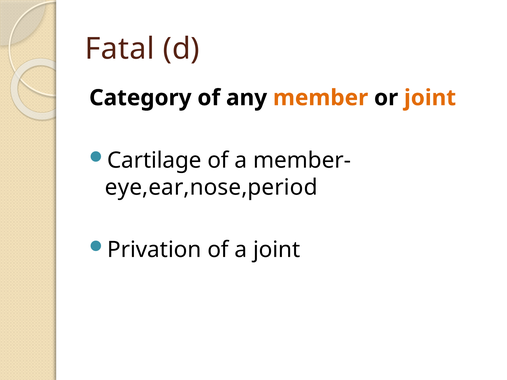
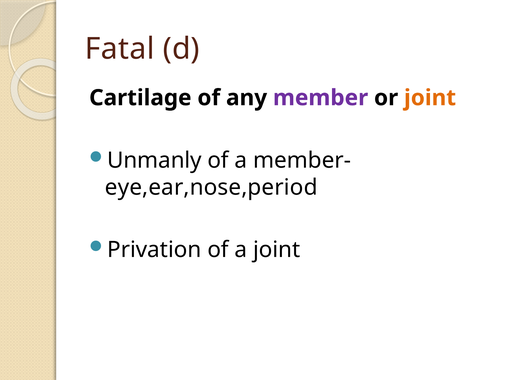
Category: Category -> Cartilage
member colour: orange -> purple
Cartilage: Cartilage -> Unmanly
